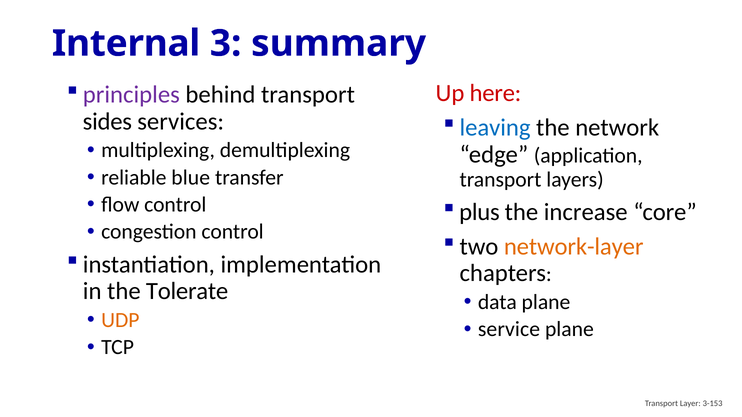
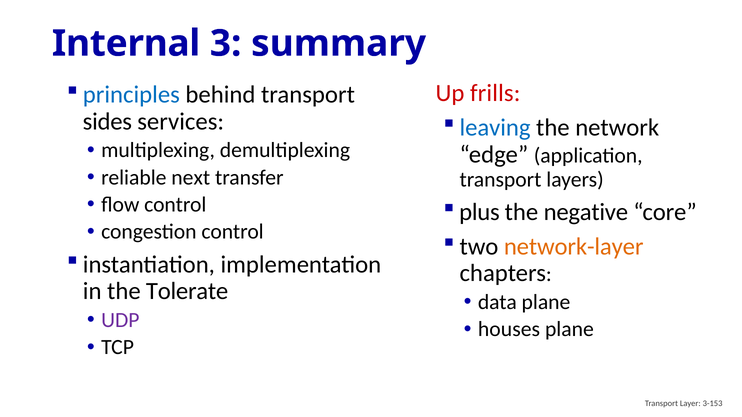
principles colour: purple -> blue
here: here -> frills
blue: blue -> next
increase: increase -> negative
UDP colour: orange -> purple
service: service -> houses
